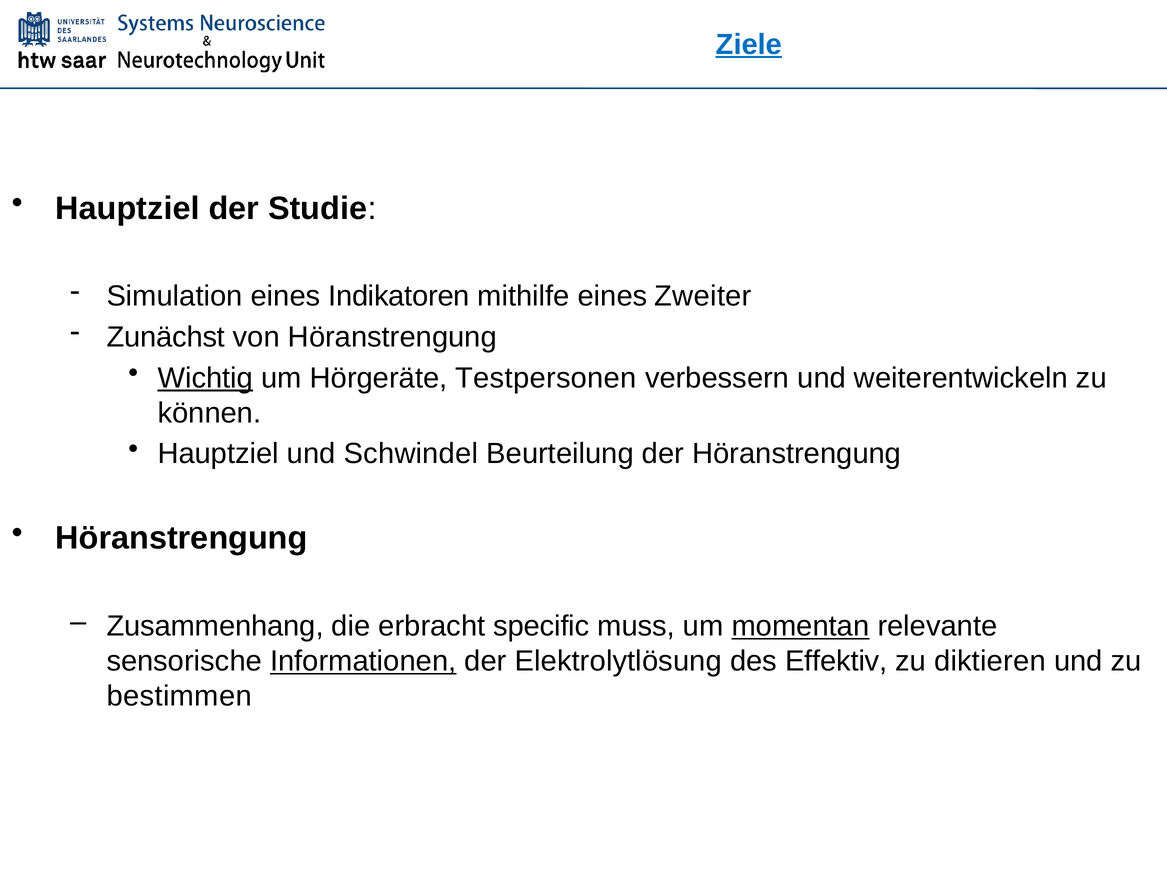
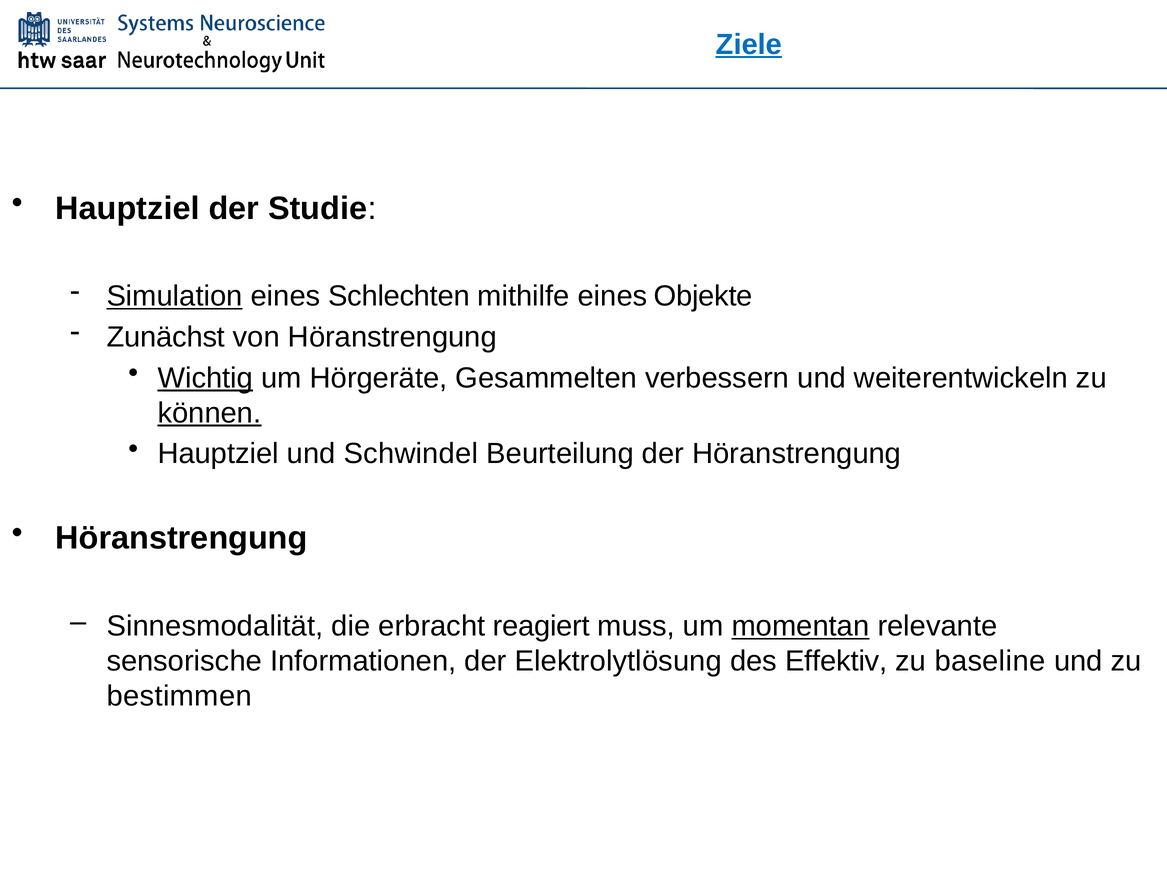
Simulation underline: none -> present
Indikatoren: Indikatoren -> Schlechten
Zweiter: Zweiter -> Objekte
Testpersonen: Testpersonen -> Gesammelten
können underline: none -> present
Zusammenhang: Zusammenhang -> Sinnesmodalität
specific: specific -> reagiert
Informationen underline: present -> none
diktieren: diktieren -> baseline
